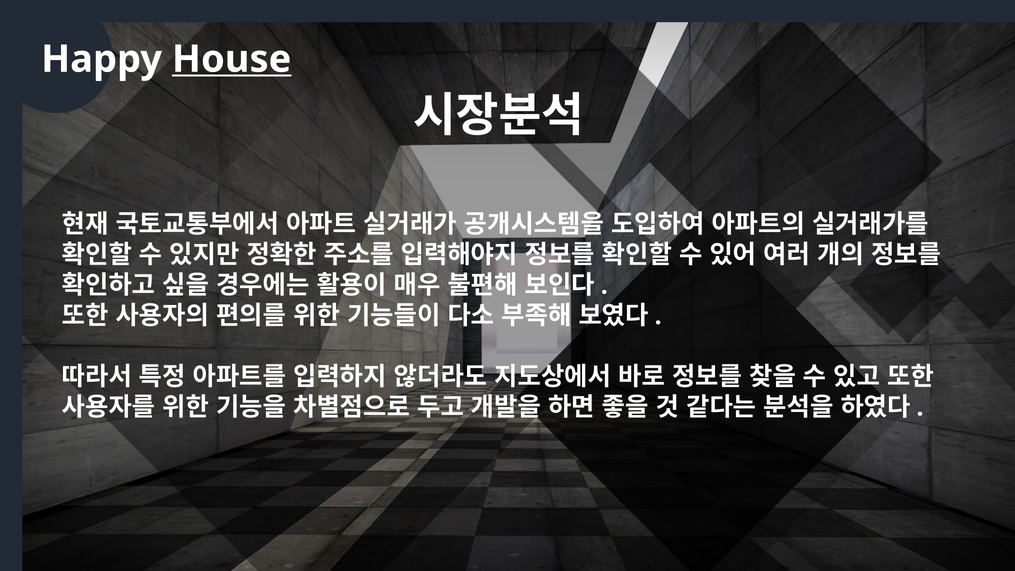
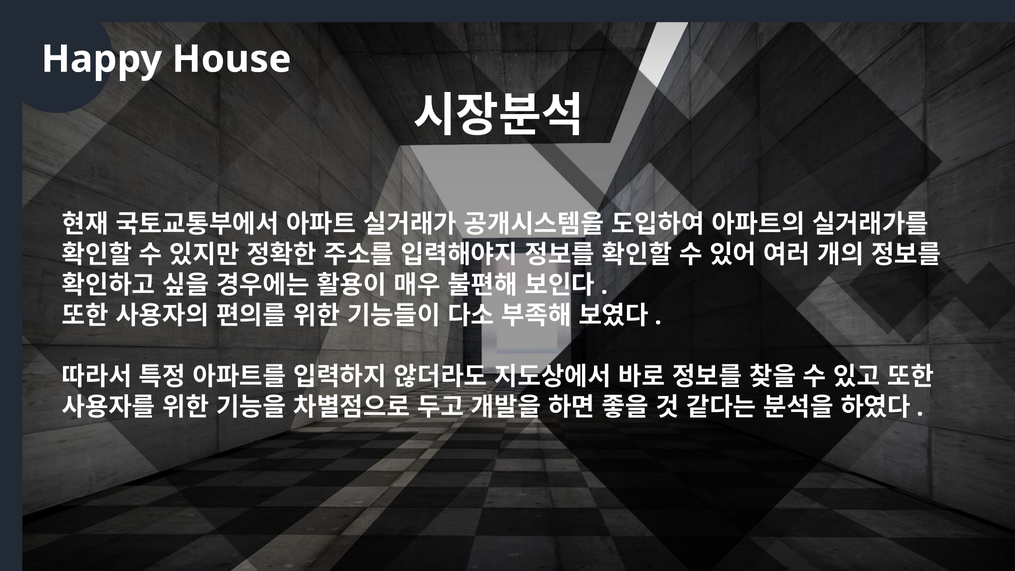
House underline: present -> none
